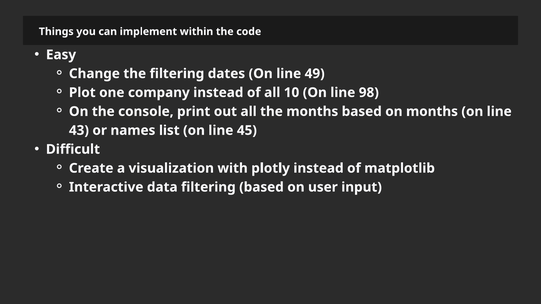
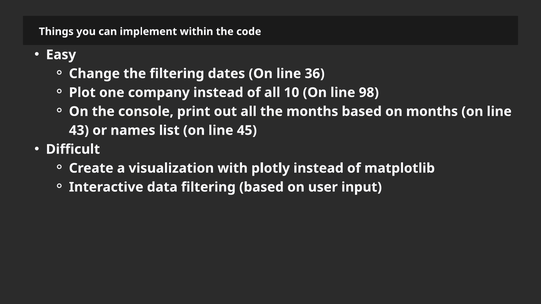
49: 49 -> 36
